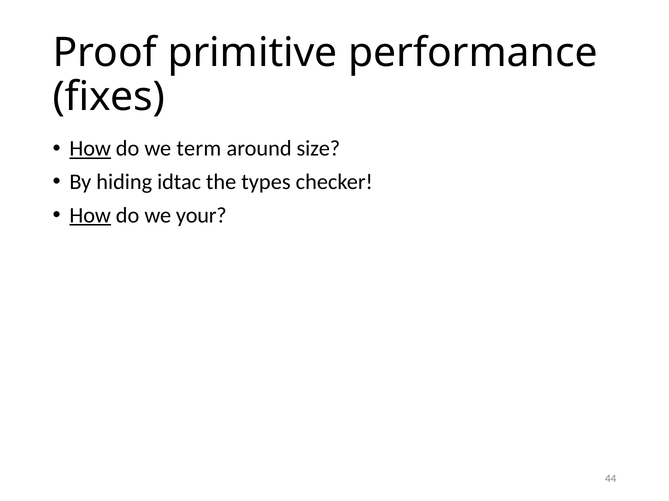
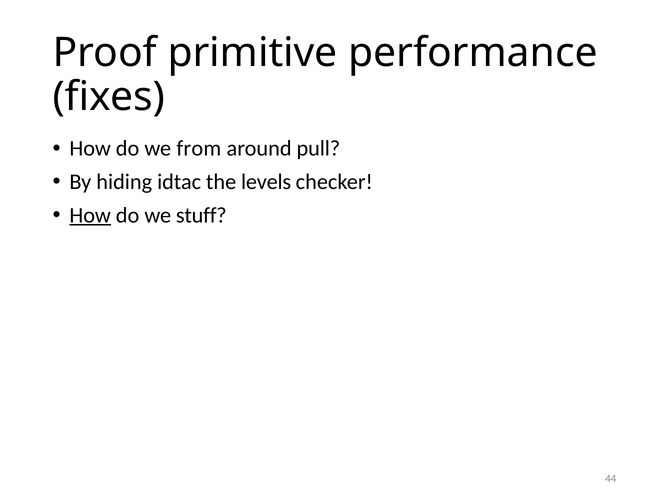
How at (90, 149) underline: present -> none
term: term -> from
size: size -> pull
types: types -> levels
your: your -> stuff
